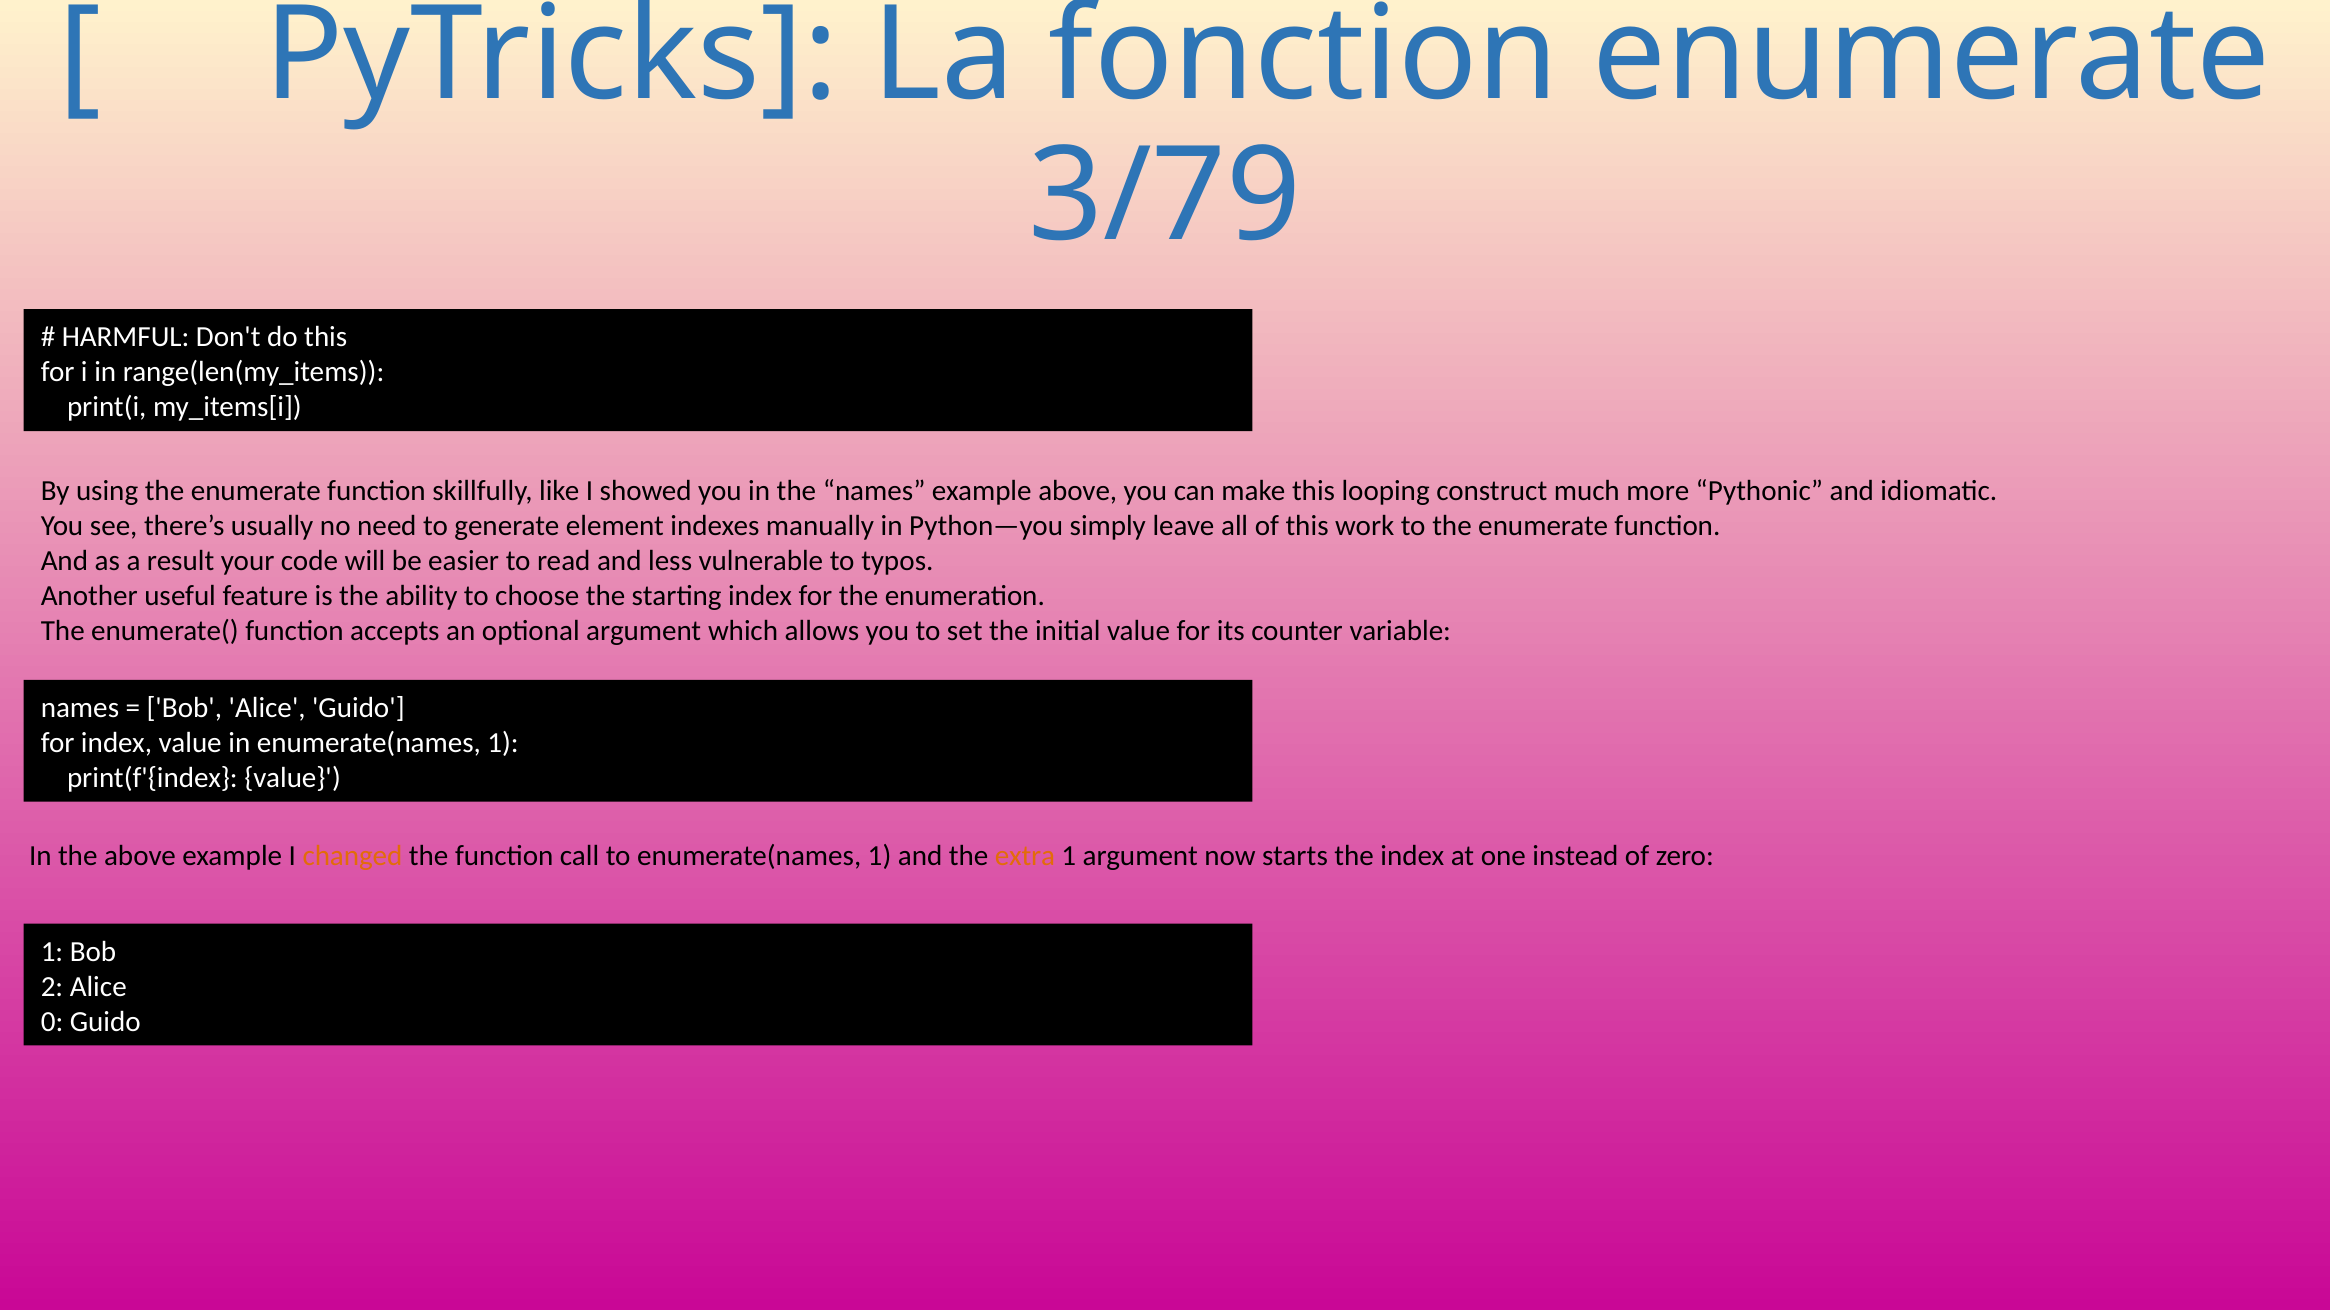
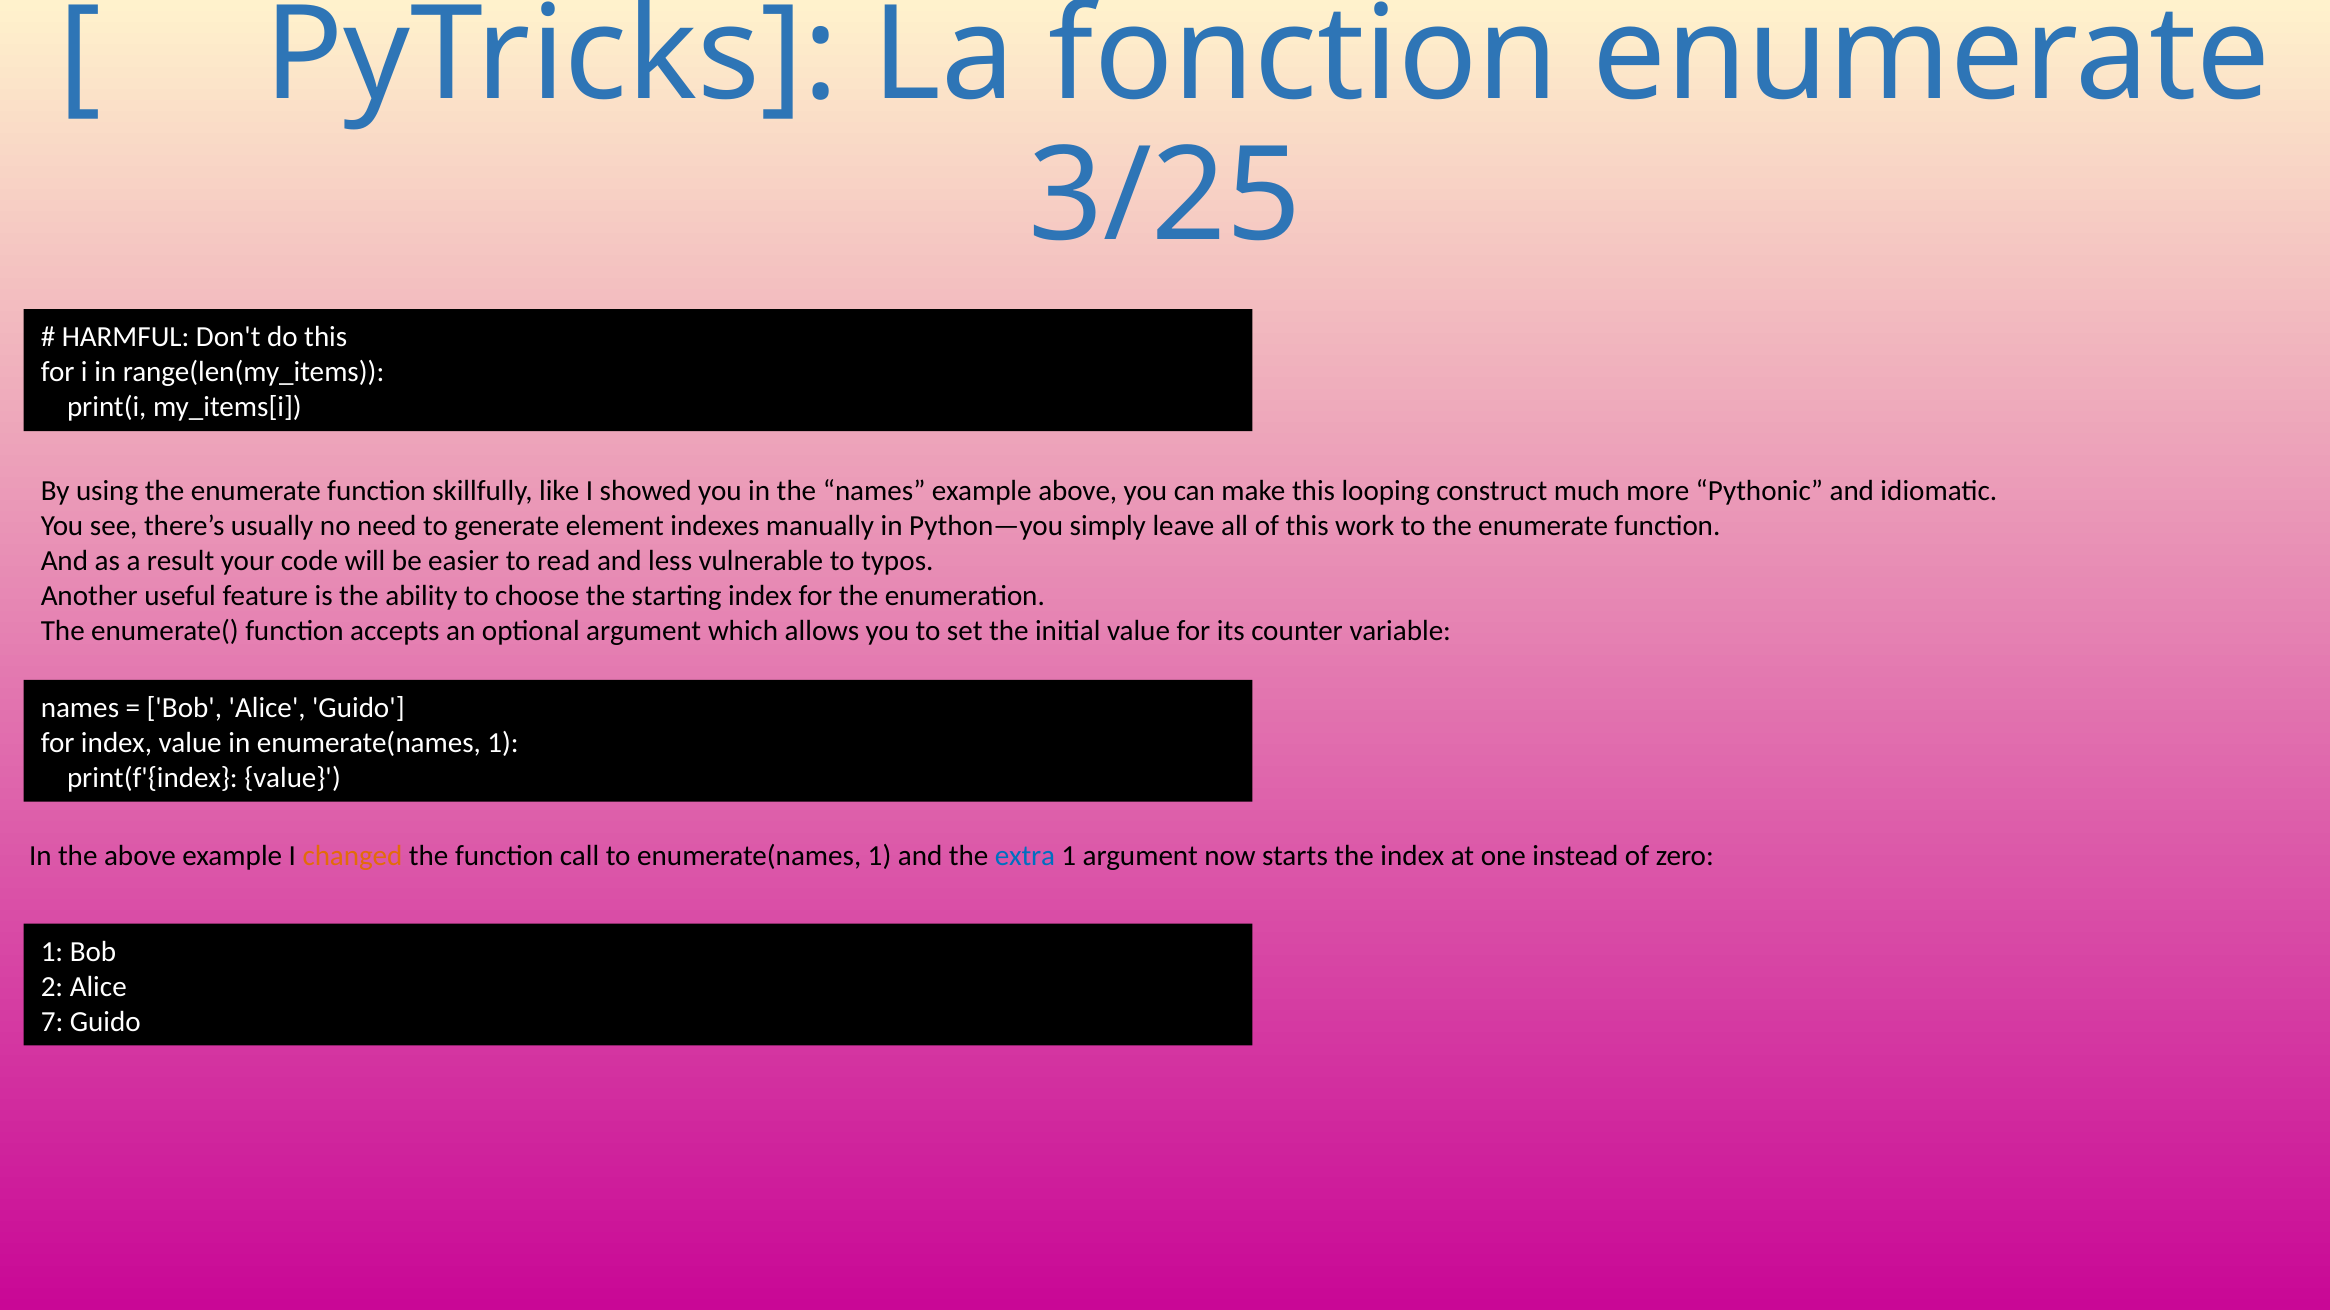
3/79: 3/79 -> 3/25
extra colour: orange -> blue
0: 0 -> 7
